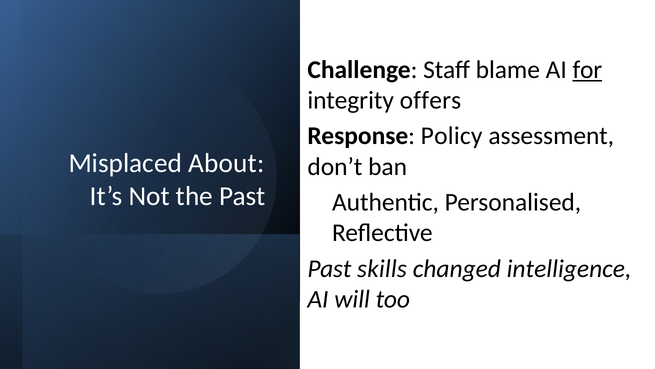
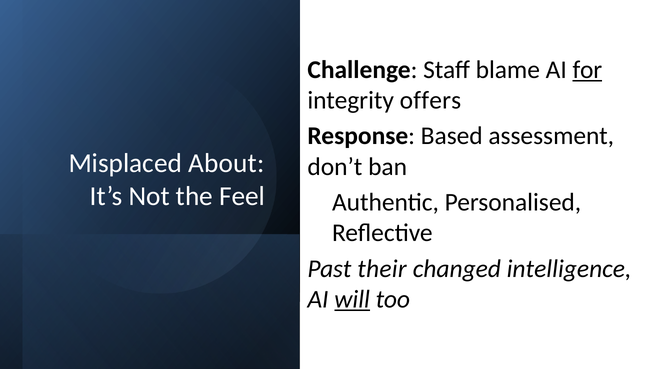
Policy: Policy -> Based
the Past: Past -> Feel
skills: skills -> their
will underline: none -> present
